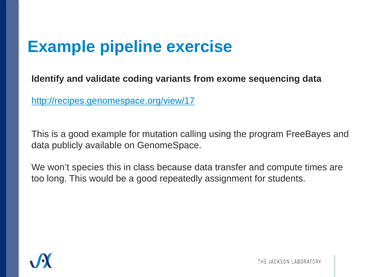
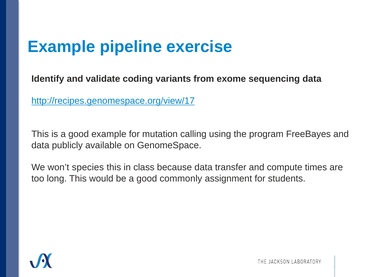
repeatedly: repeatedly -> commonly
